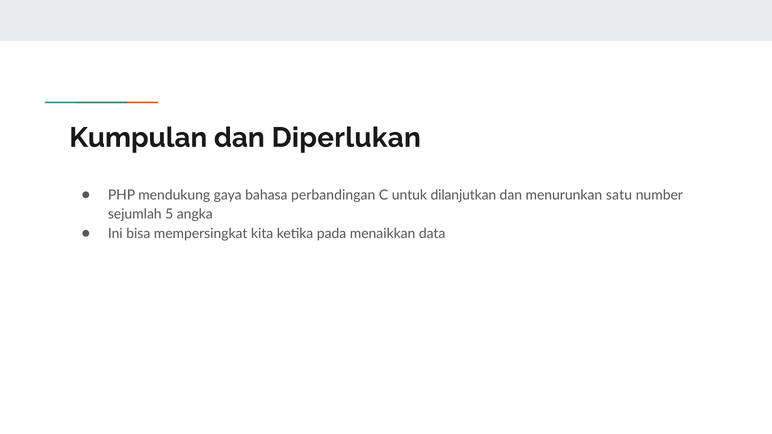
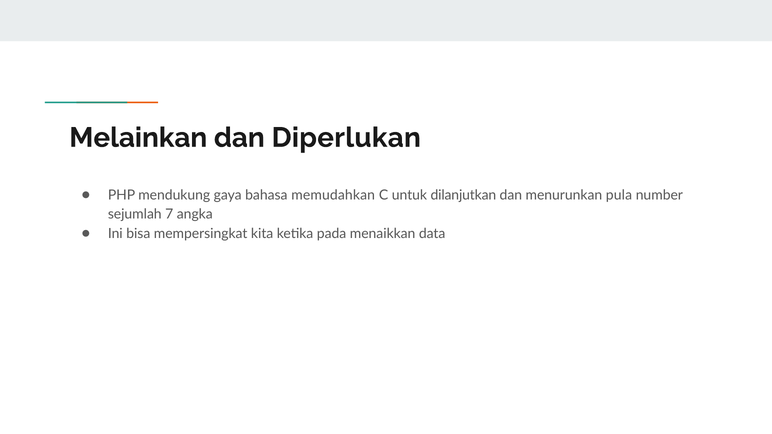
Kumpulan: Kumpulan -> Melainkan
perbandingan: perbandingan -> memudahkan
satu: satu -> pula
5: 5 -> 7
